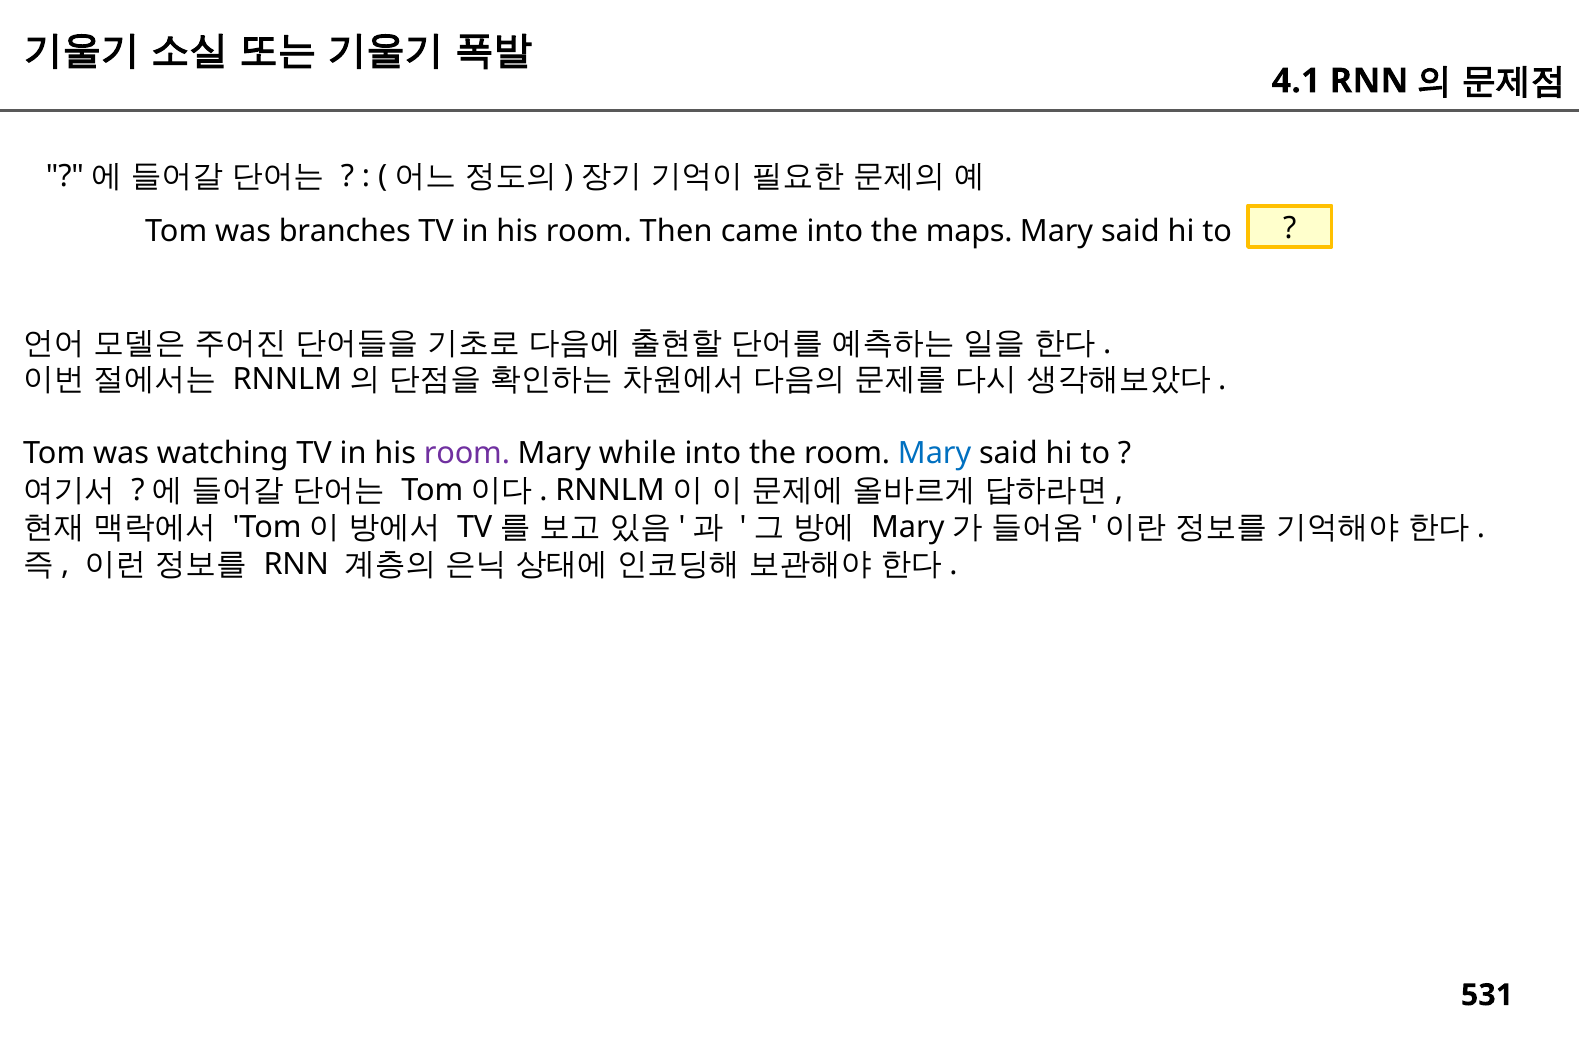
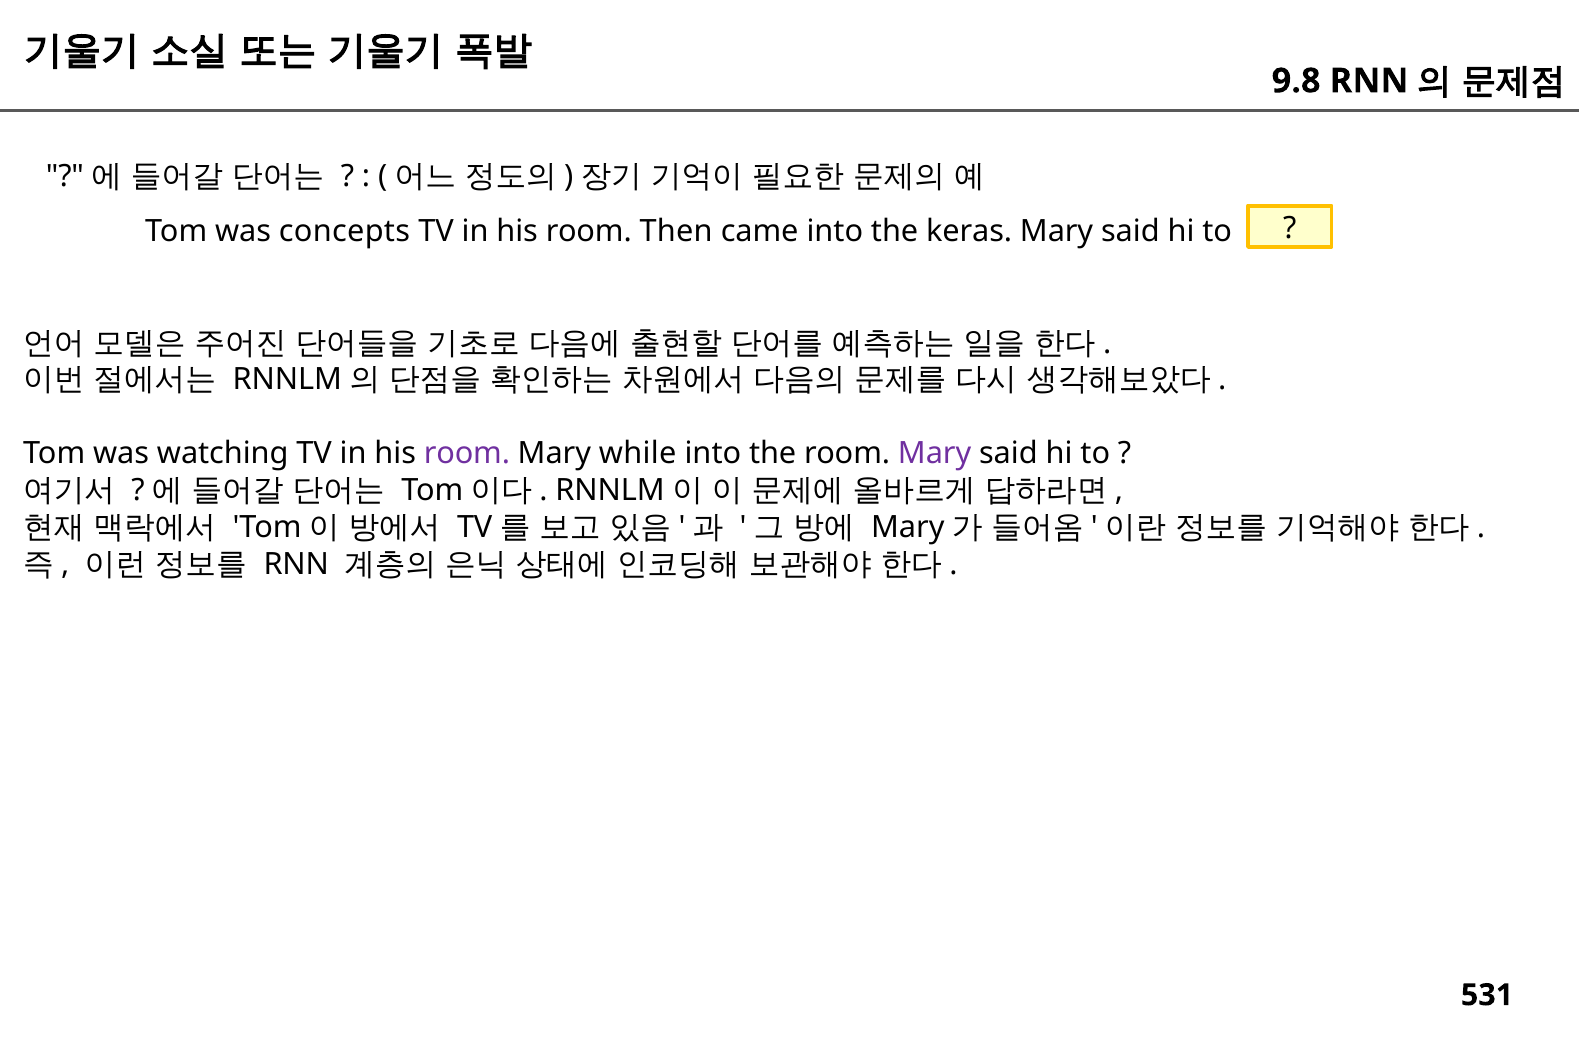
4.1: 4.1 -> 9.8
branches: branches -> concepts
maps: maps -> keras
Mary at (935, 454) colour: blue -> purple
